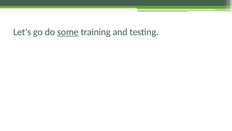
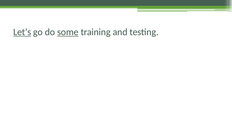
Let’s underline: none -> present
